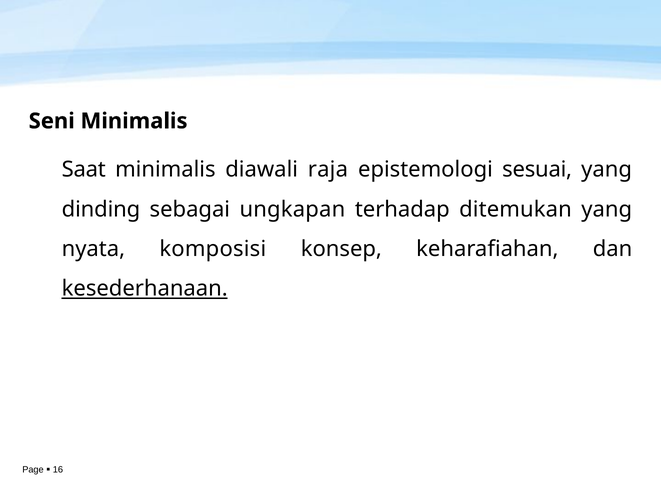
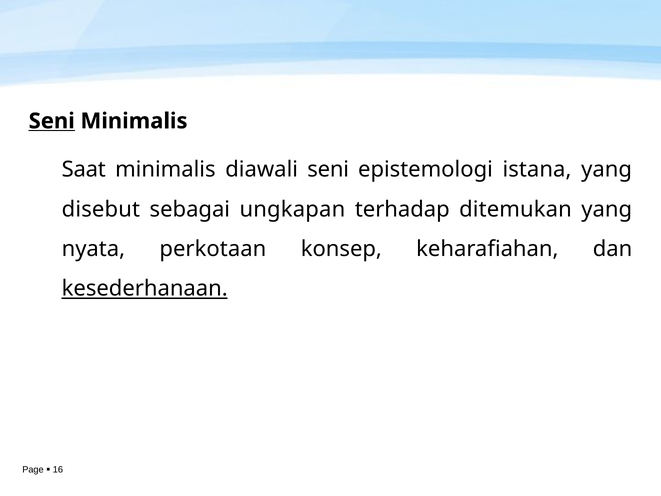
Seni at (52, 121) underline: none -> present
diawali raja: raja -> seni
sesuai: sesuai -> istana
dinding: dinding -> disebut
komposisi: komposisi -> perkotaan
